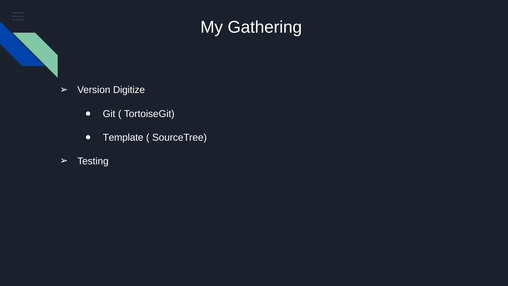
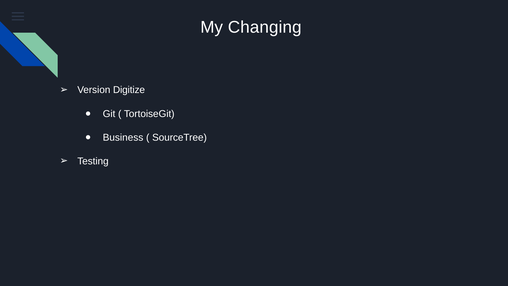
Gathering: Gathering -> Changing
Template: Template -> Business
